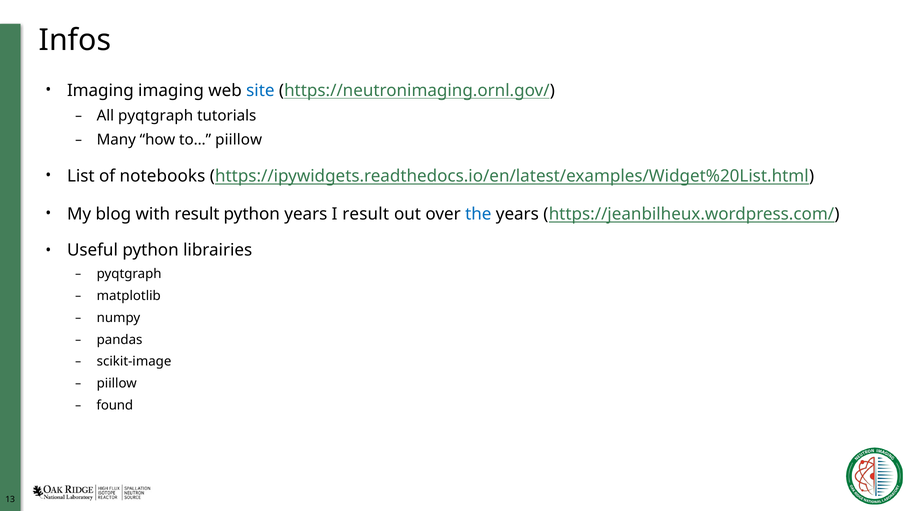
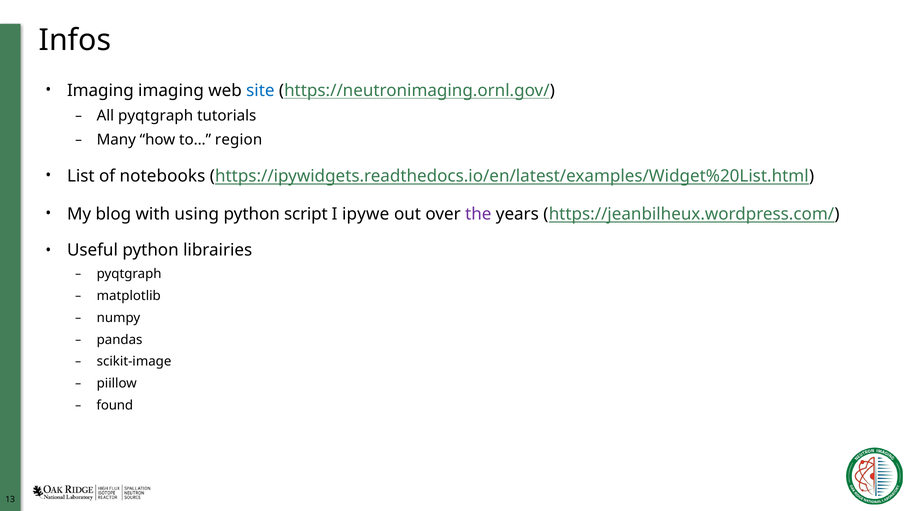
to… piillow: piillow -> region
with result: result -> using
python years: years -> script
I result: result -> ipywe
the colour: blue -> purple
